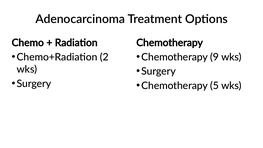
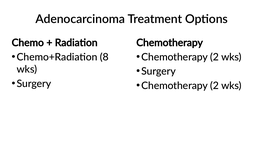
2: 2 -> 8
9 at (215, 57): 9 -> 2
5 at (215, 86): 5 -> 2
